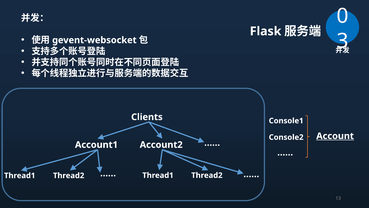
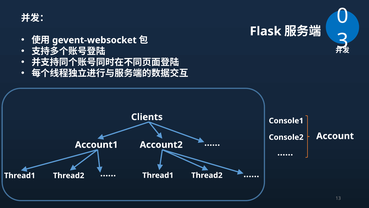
Account underline: present -> none
